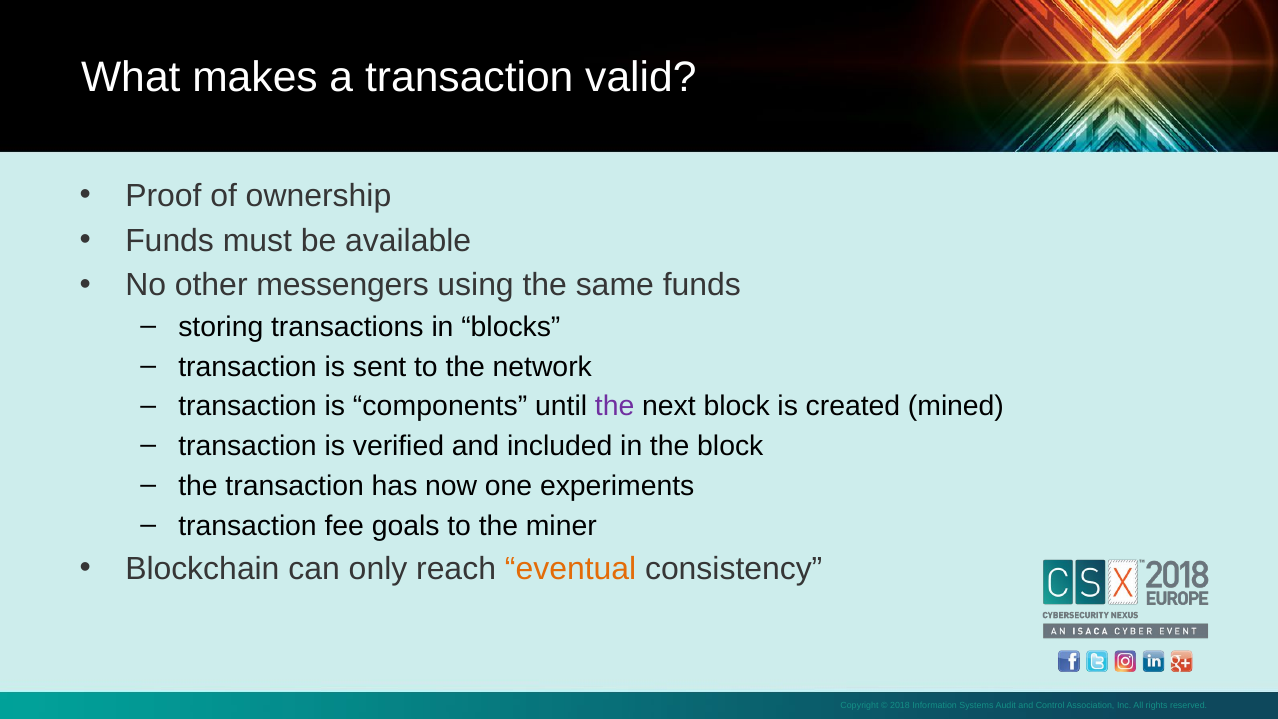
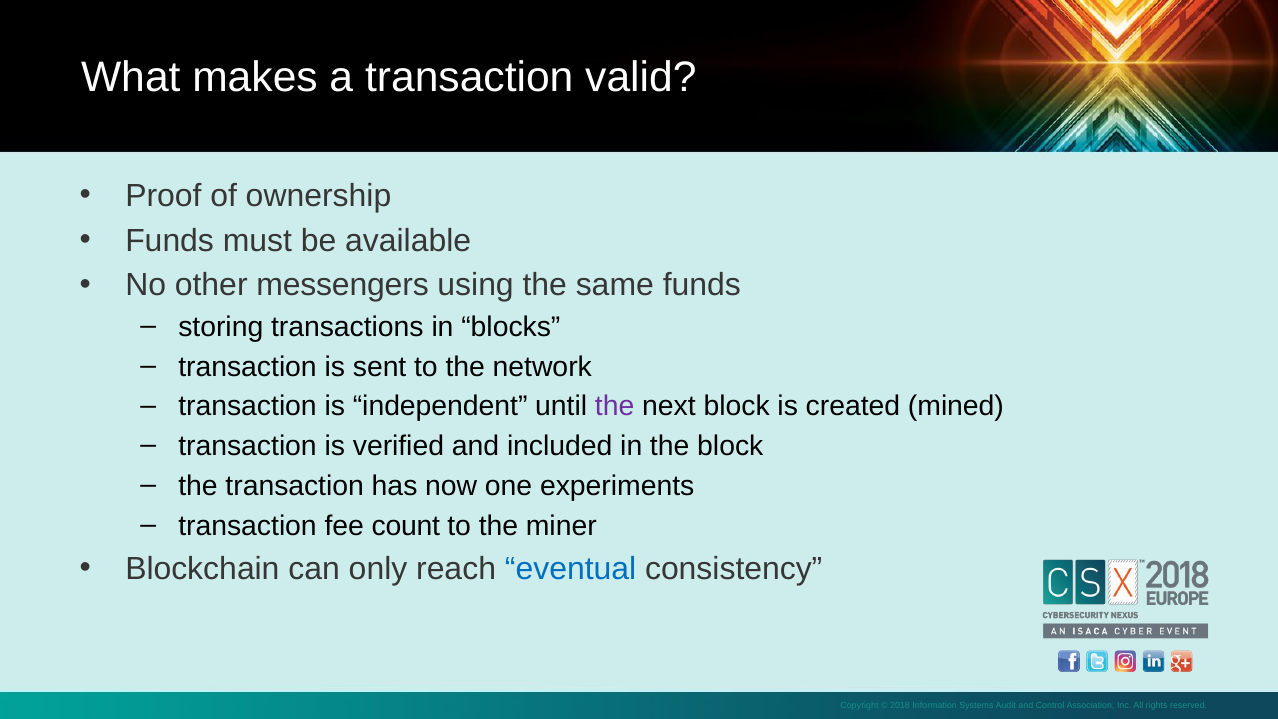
components: components -> independent
goals: goals -> count
eventual colour: orange -> blue
